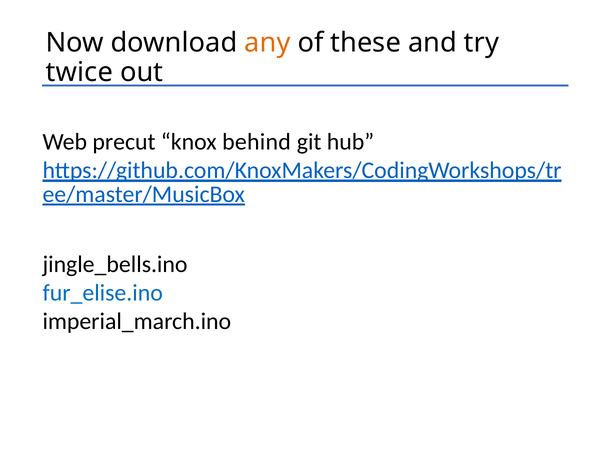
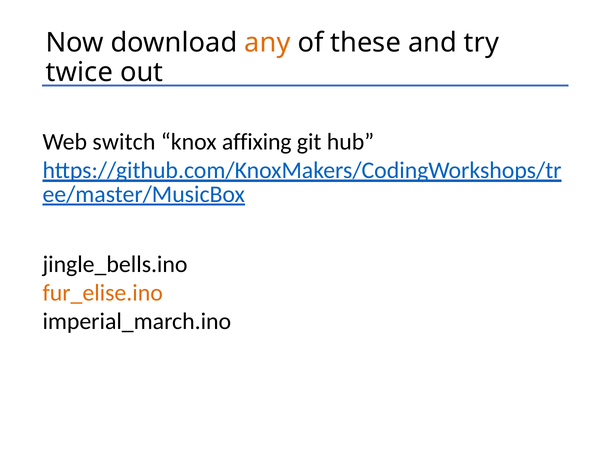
precut: precut -> switch
behind: behind -> affixing
fur_elise.ino colour: blue -> orange
